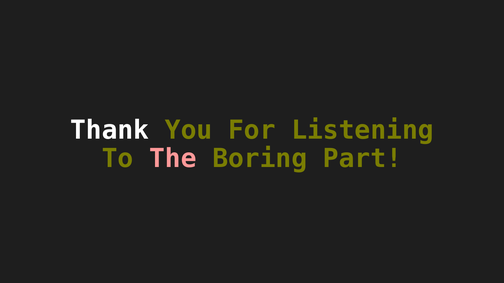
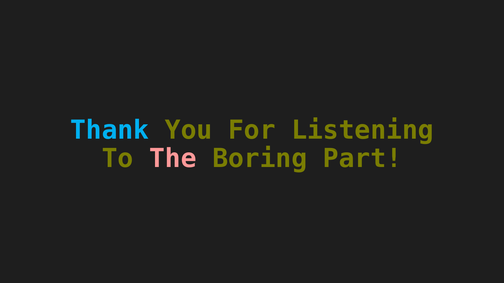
Thank colour: white -> light blue
